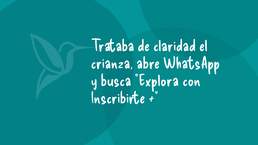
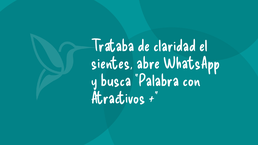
crianza: crianza -> sientes
Explora: Explora -> Palabra
Inscribirte: Inscribirte -> Atractivos
